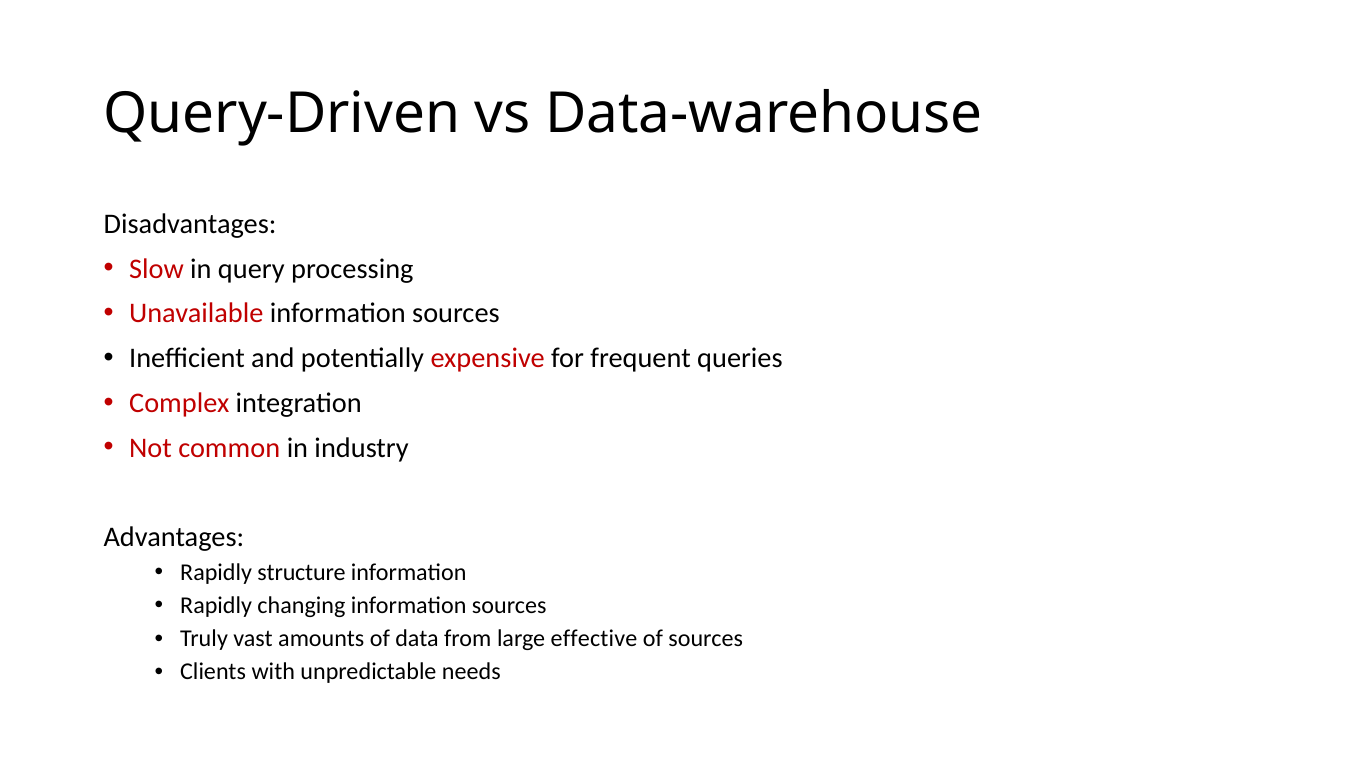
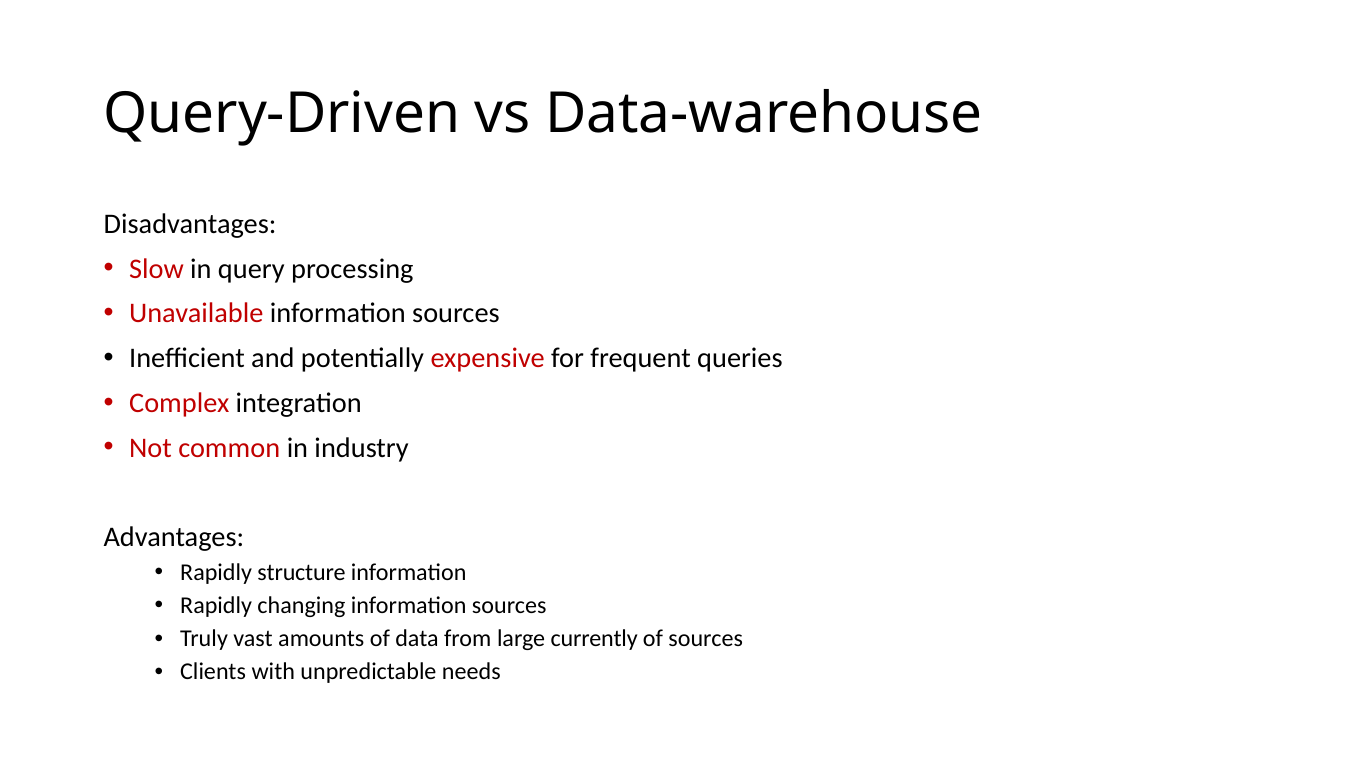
effective: effective -> currently
